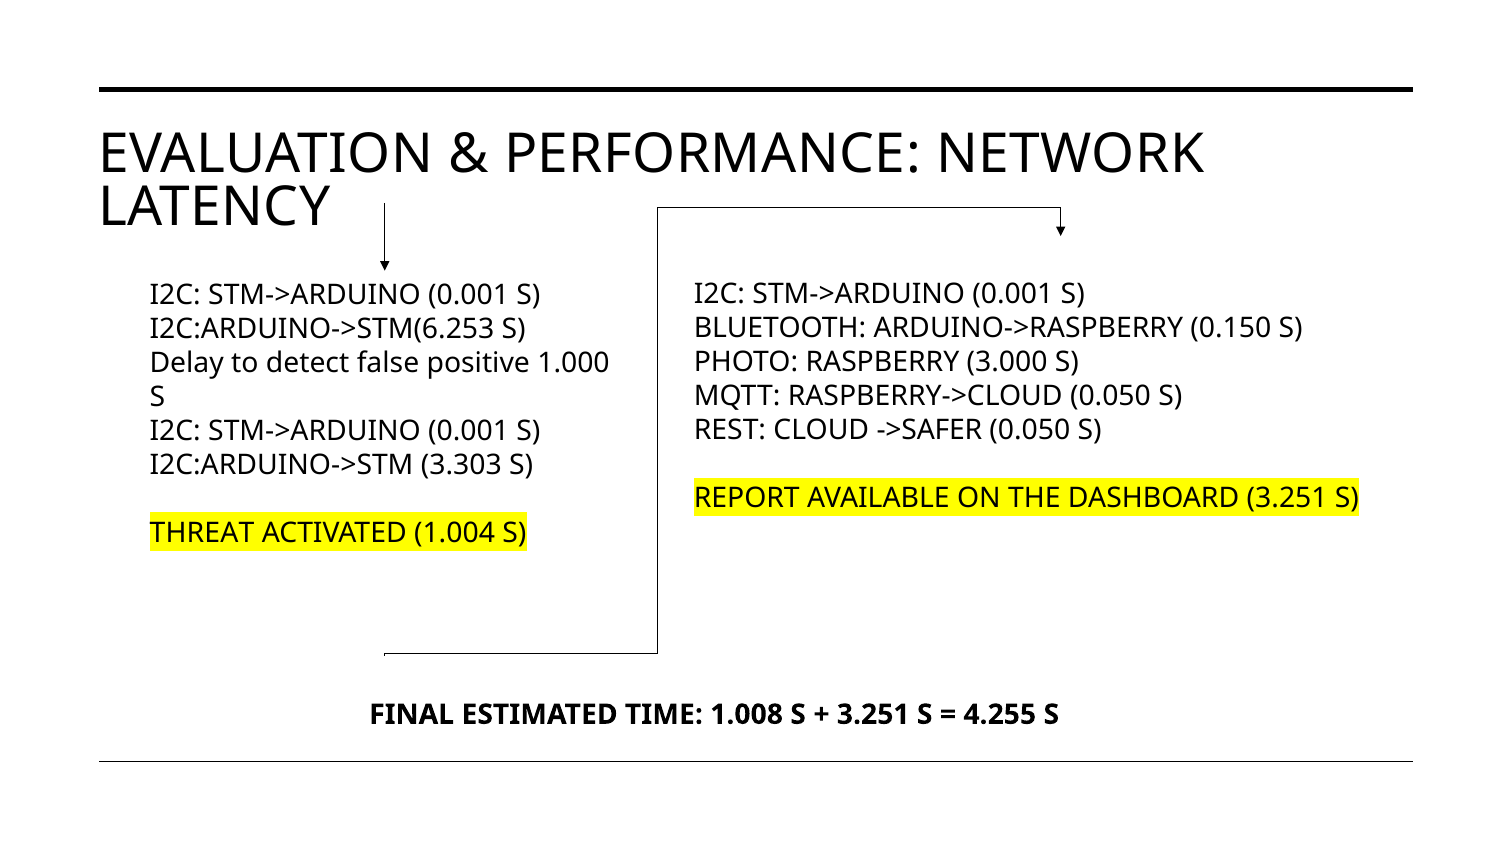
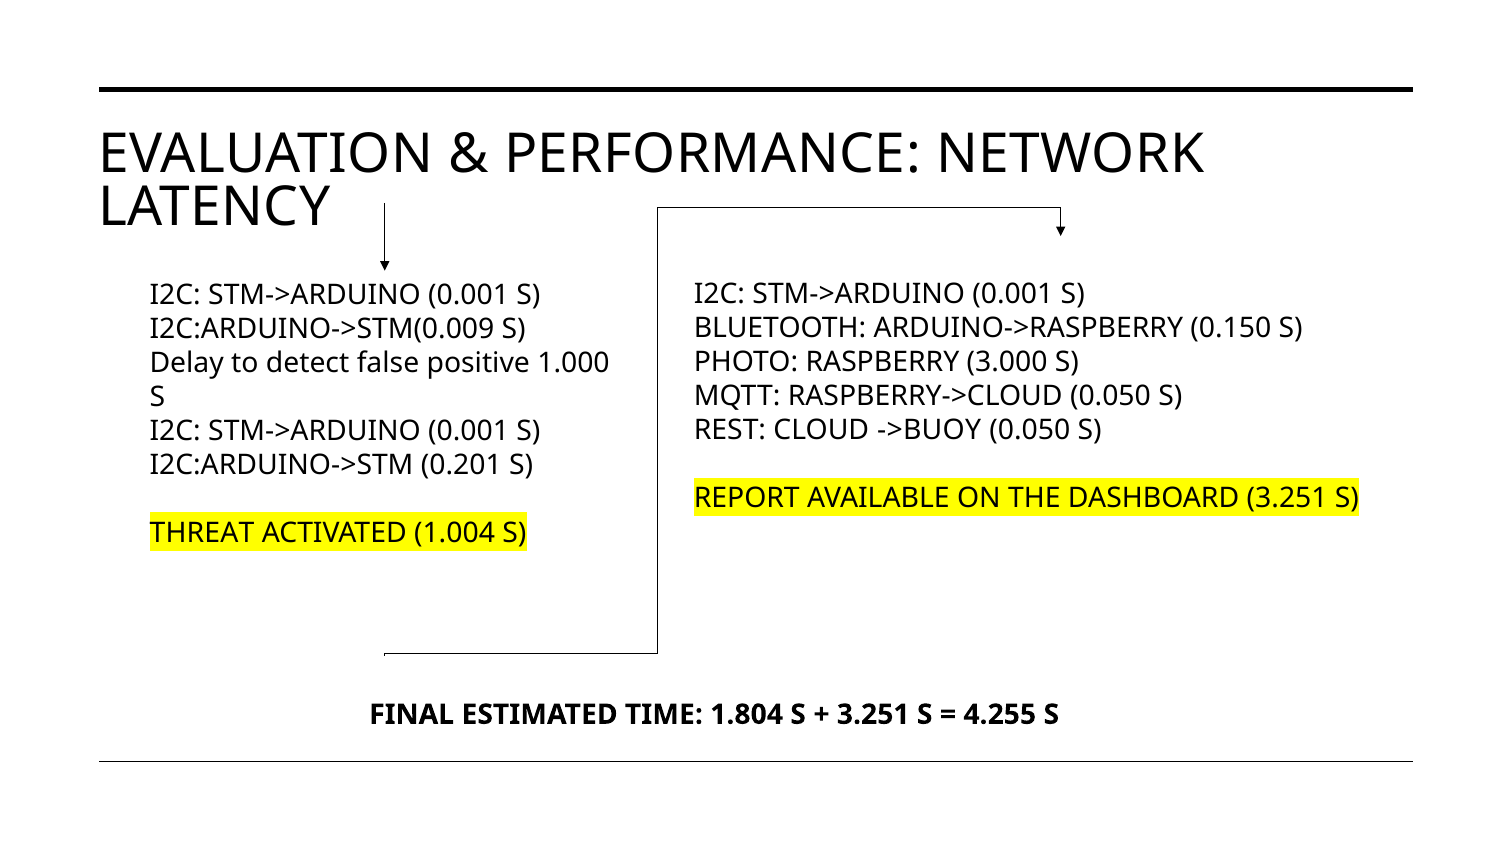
I2C:ARDUINO->STM(6.253: I2C:ARDUINO->STM(6.253 -> I2C:ARDUINO->STM(0.009
->SAFER: ->SAFER -> ->BUOY
3.303: 3.303 -> 0.201
1.008: 1.008 -> 1.804
